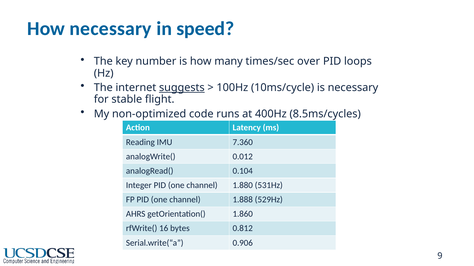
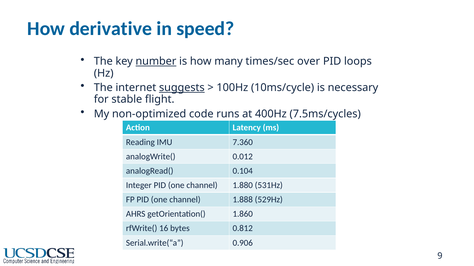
How necessary: necessary -> derivative
number underline: none -> present
8.5ms/cycles: 8.5ms/cycles -> 7.5ms/cycles
